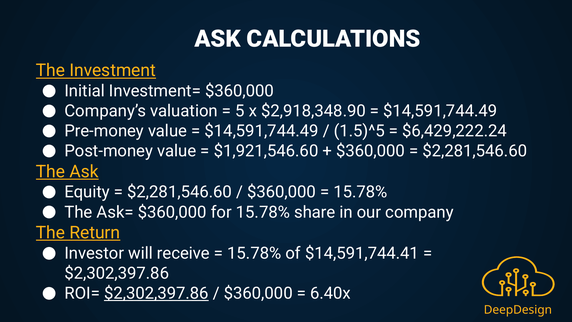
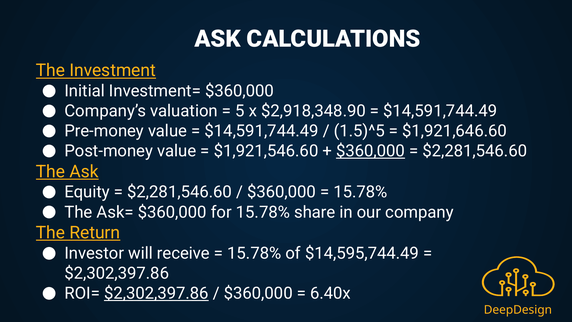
$6,429,222.24: $6,429,222.24 -> $1,921,646.60
$360,000 at (371, 151) underline: none -> present
$14,591,744.41: $14,591,744.41 -> $14,595,744.49
